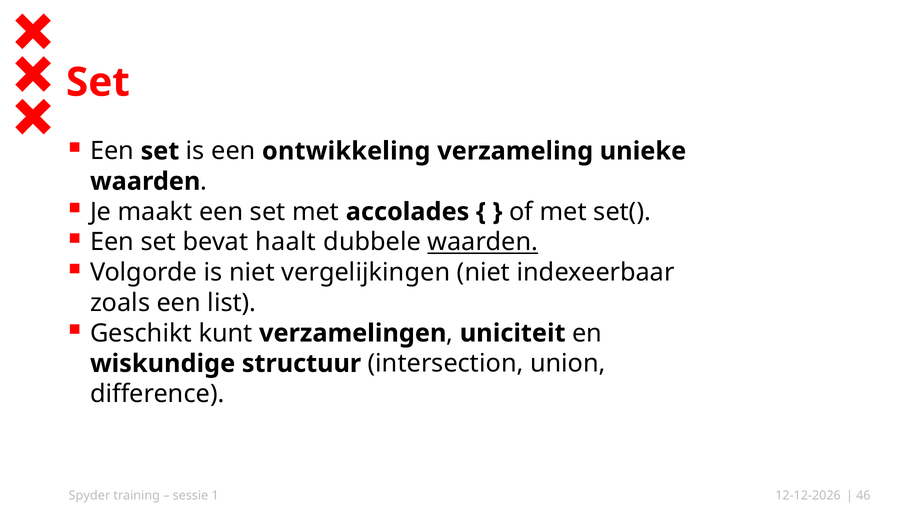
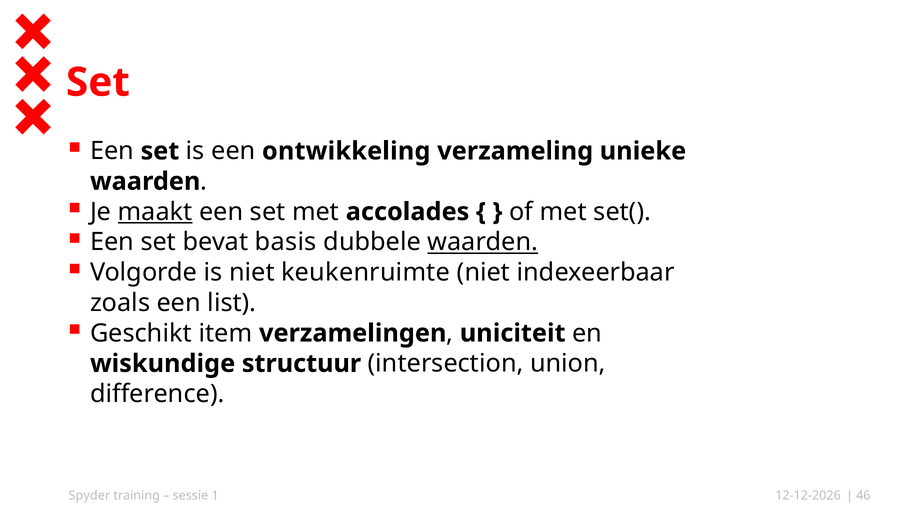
maakt underline: none -> present
haalt: haalt -> basis
vergelijkingen: vergelijkingen -> keukenruimte
kunt: kunt -> item
